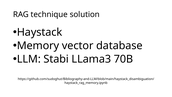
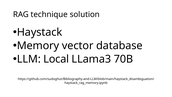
Stabi: Stabi -> Local
